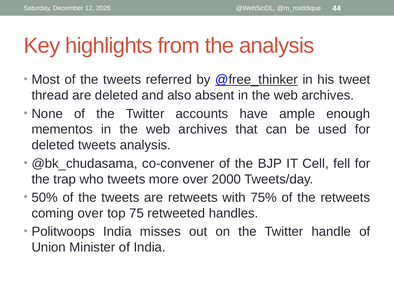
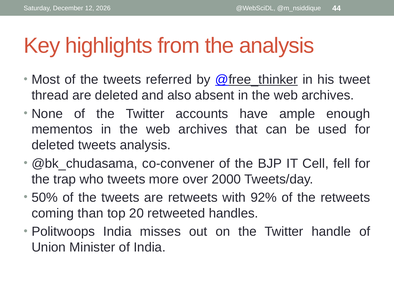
75%: 75% -> 92%
coming over: over -> than
75: 75 -> 20
